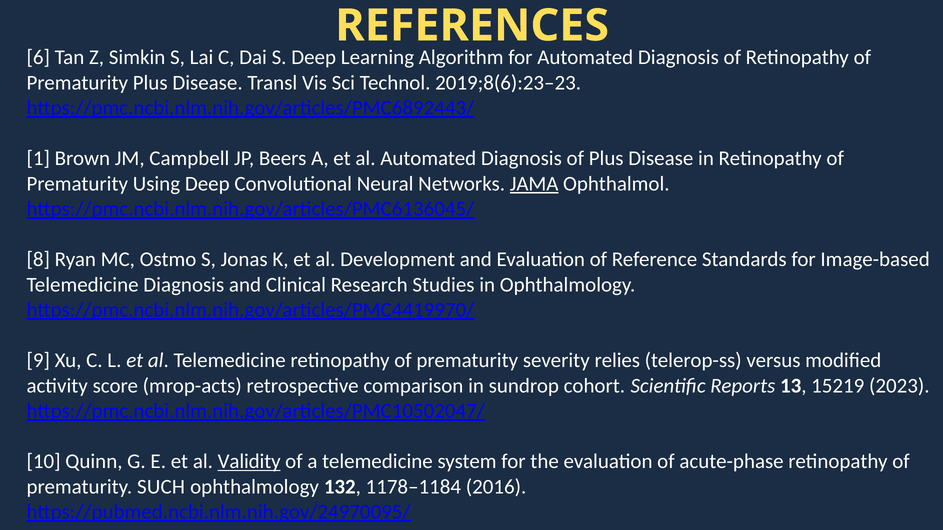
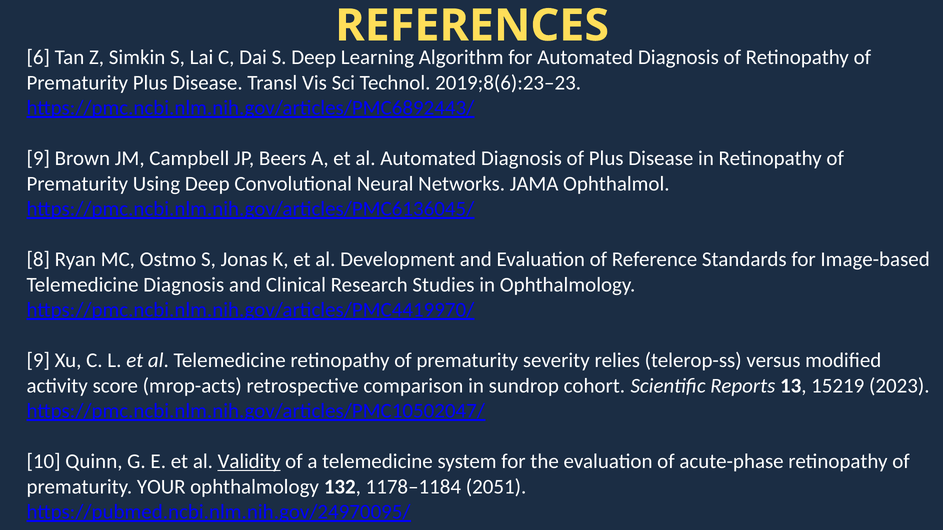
1 at (38, 159): 1 -> 9
JAMA underline: present -> none
SUCH: SUCH -> YOUR
2016: 2016 -> 2051
